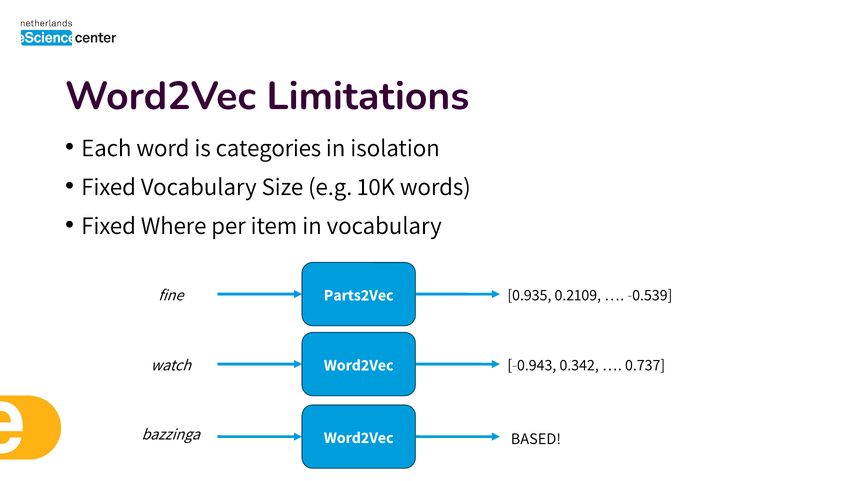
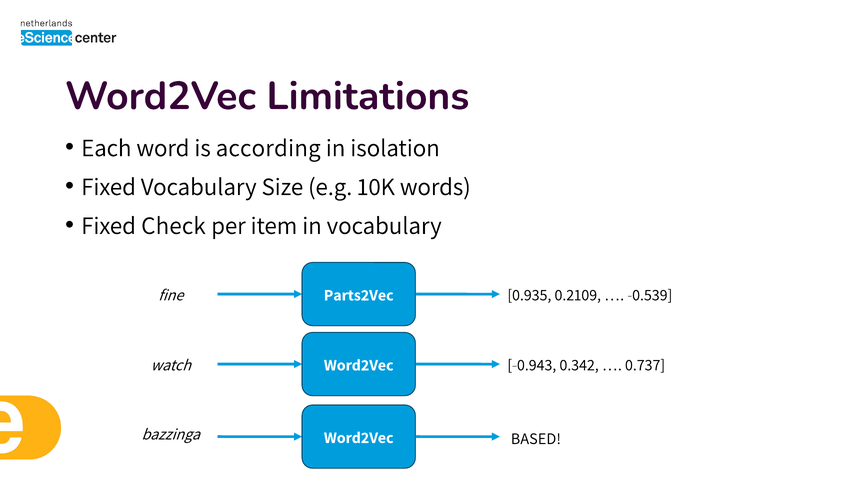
categories: categories -> according
Where: Where -> Check
